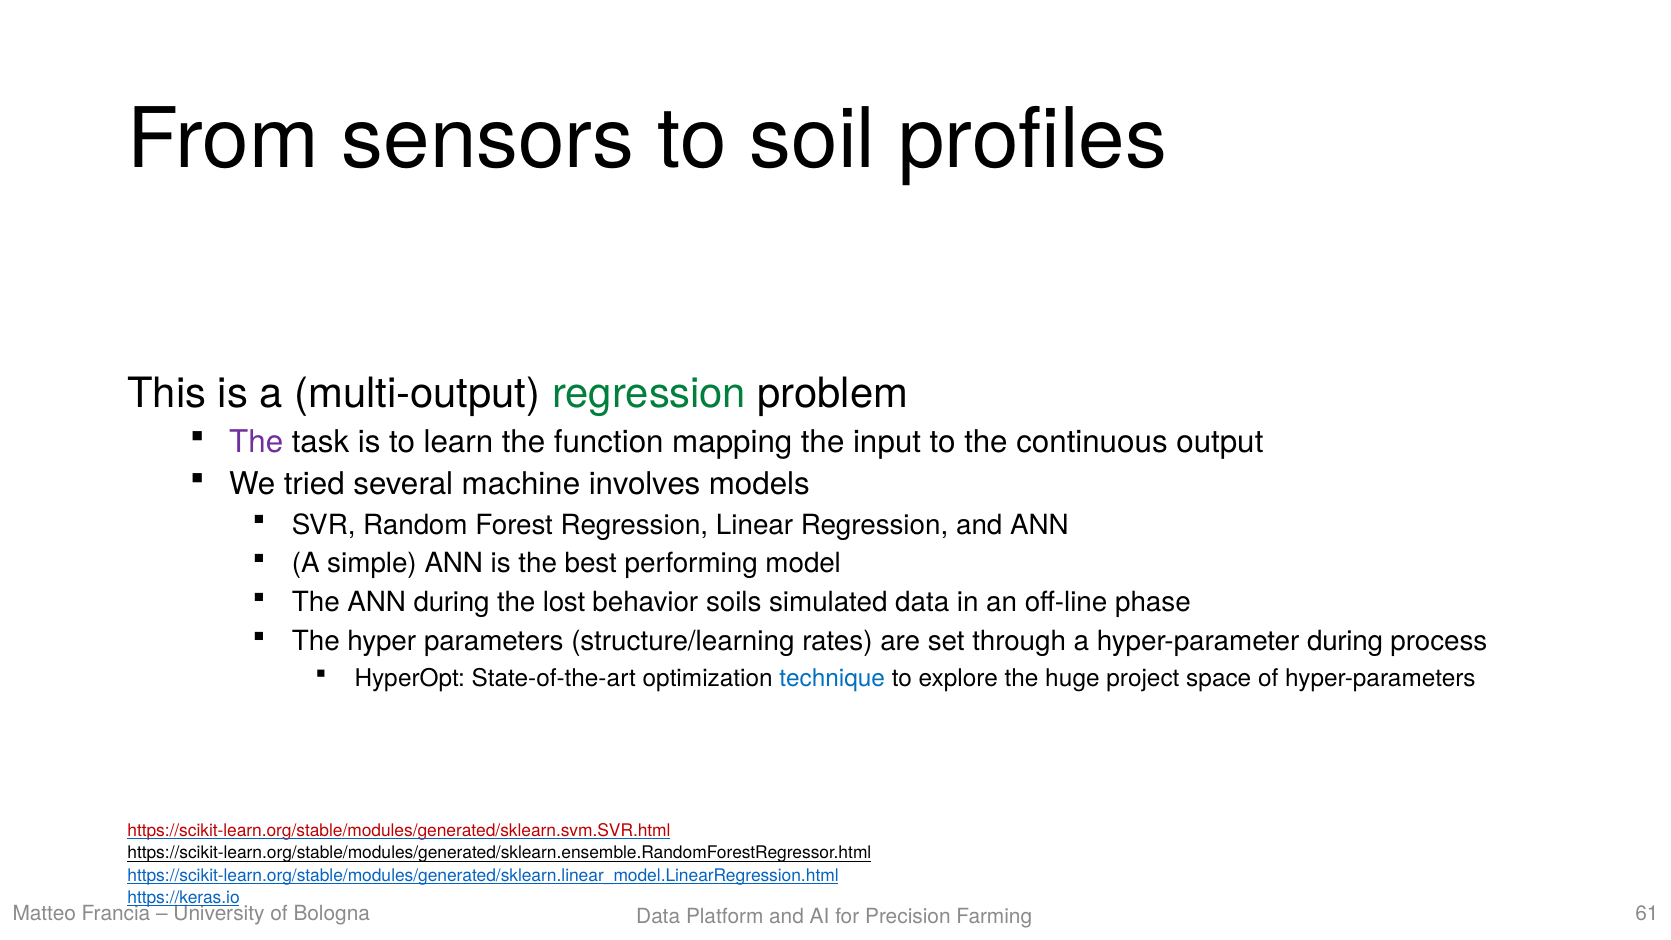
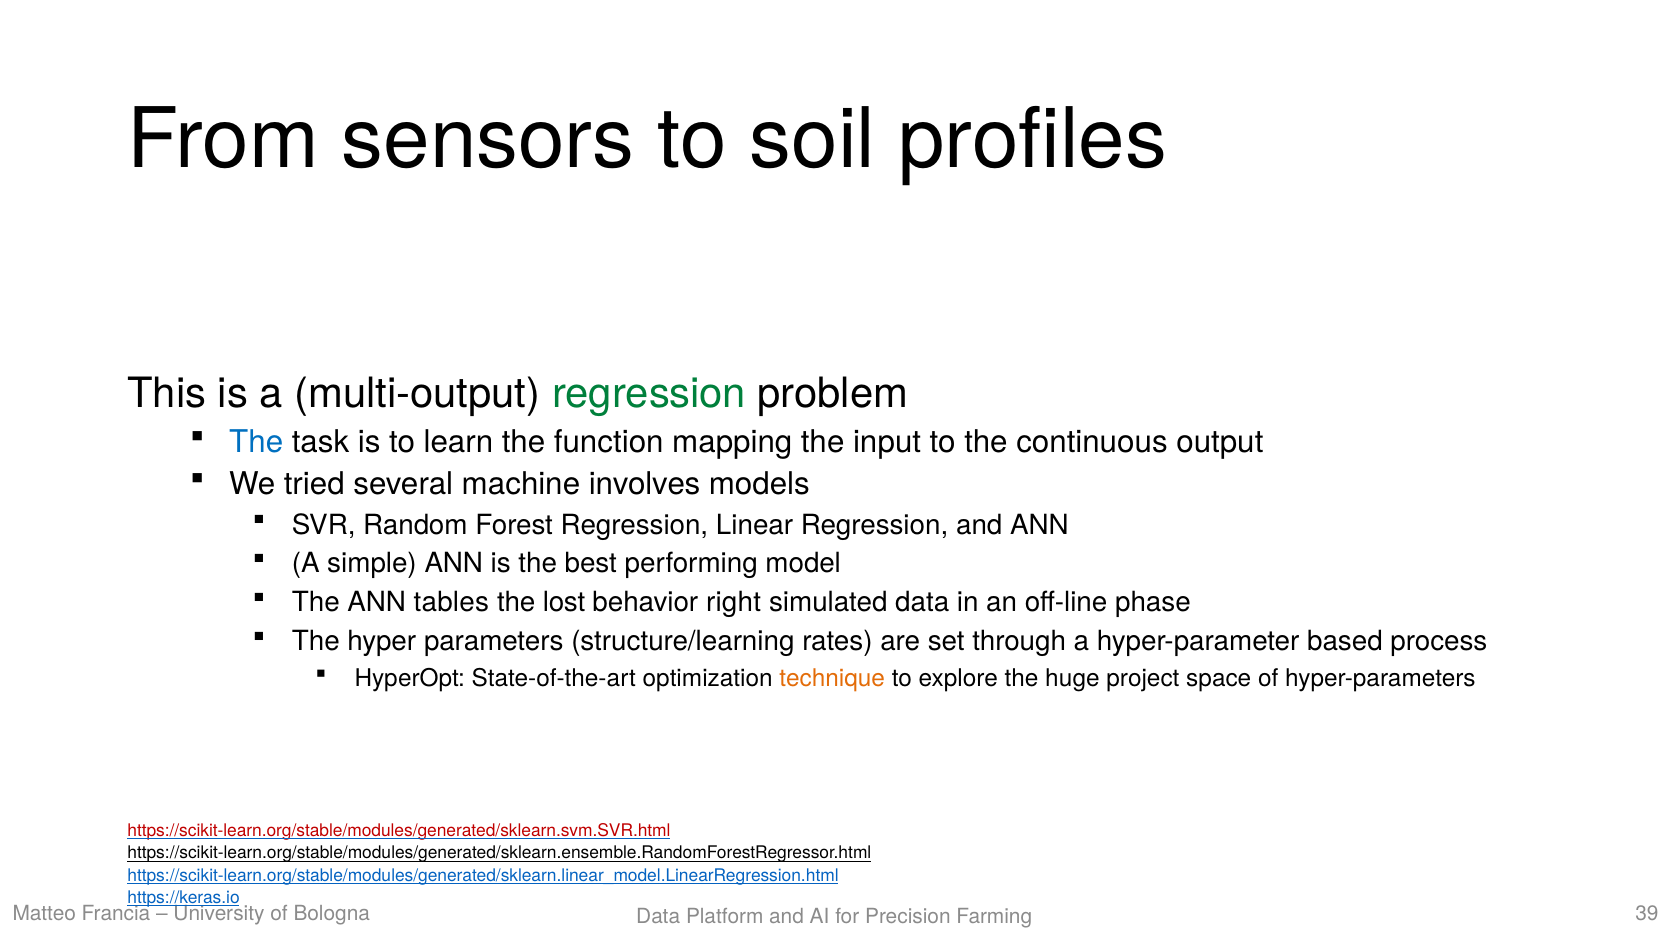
The at (256, 442) colour: purple -> blue
ANN during: during -> tables
soils: soils -> right
hyper-parameter during: during -> based
technique colour: blue -> orange
61: 61 -> 39
